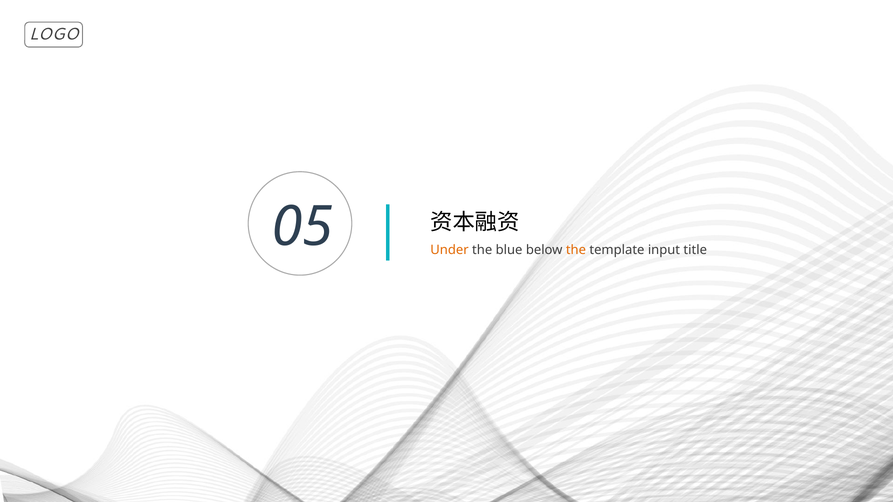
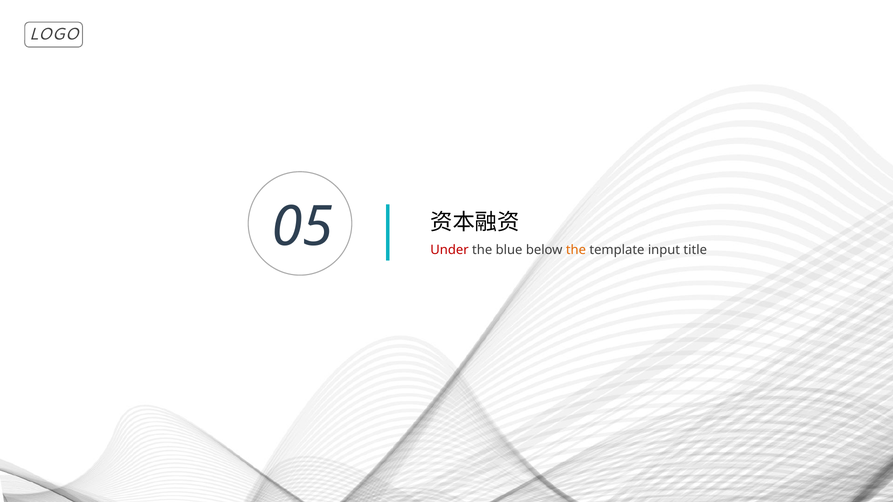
Under colour: orange -> red
